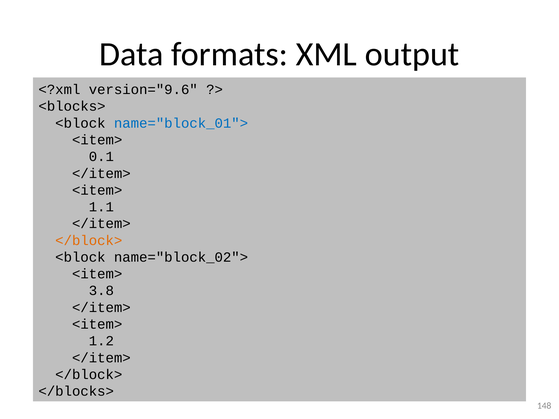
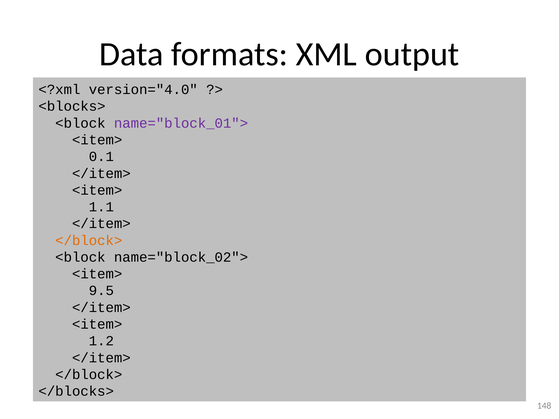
version="9.6: version="9.6 -> version="4.0
name="block_01"> colour: blue -> purple
3.8: 3.8 -> 9.5
